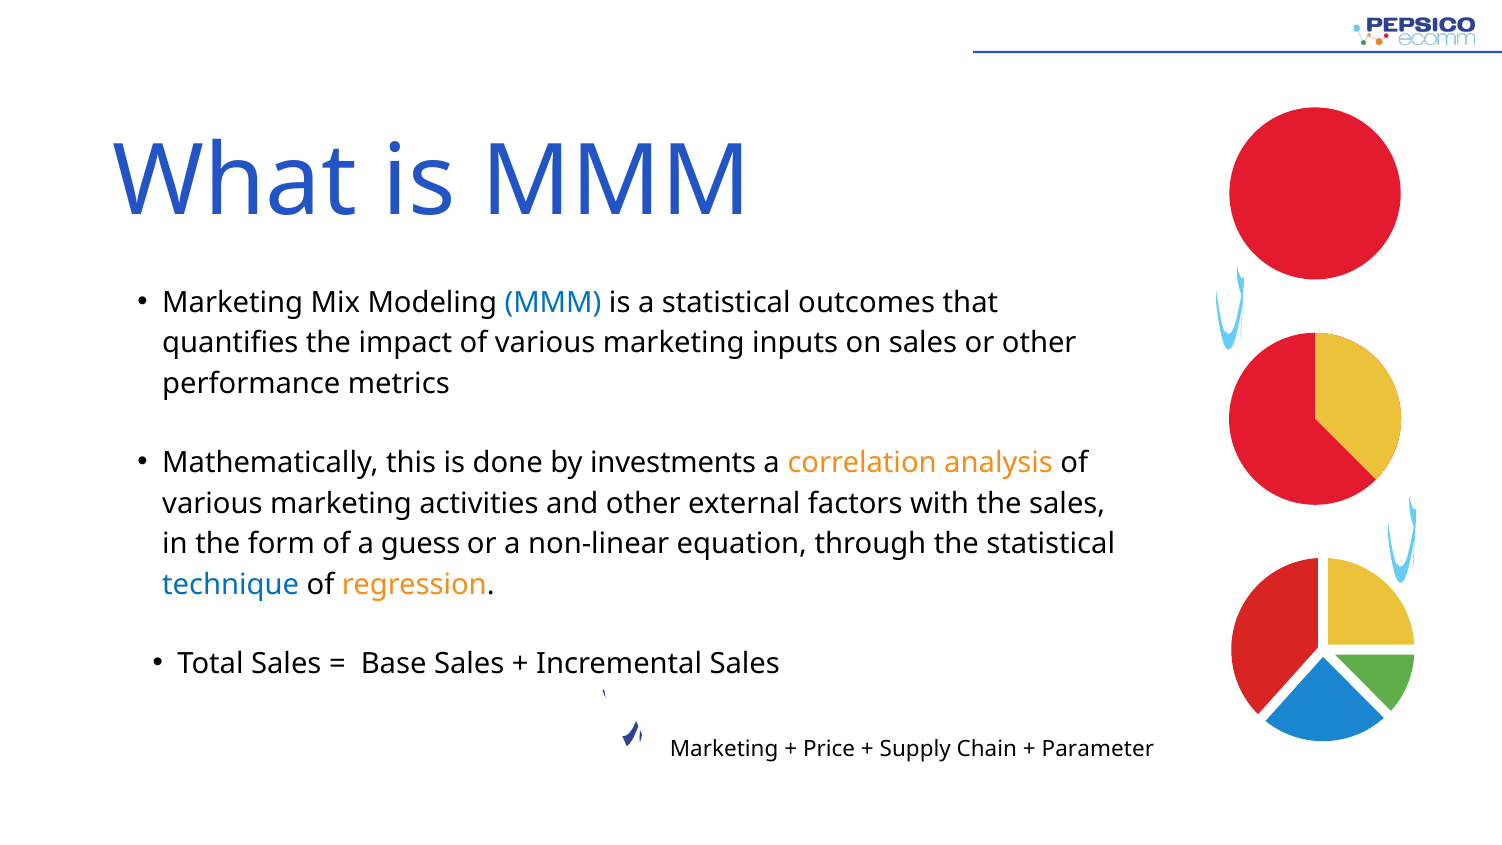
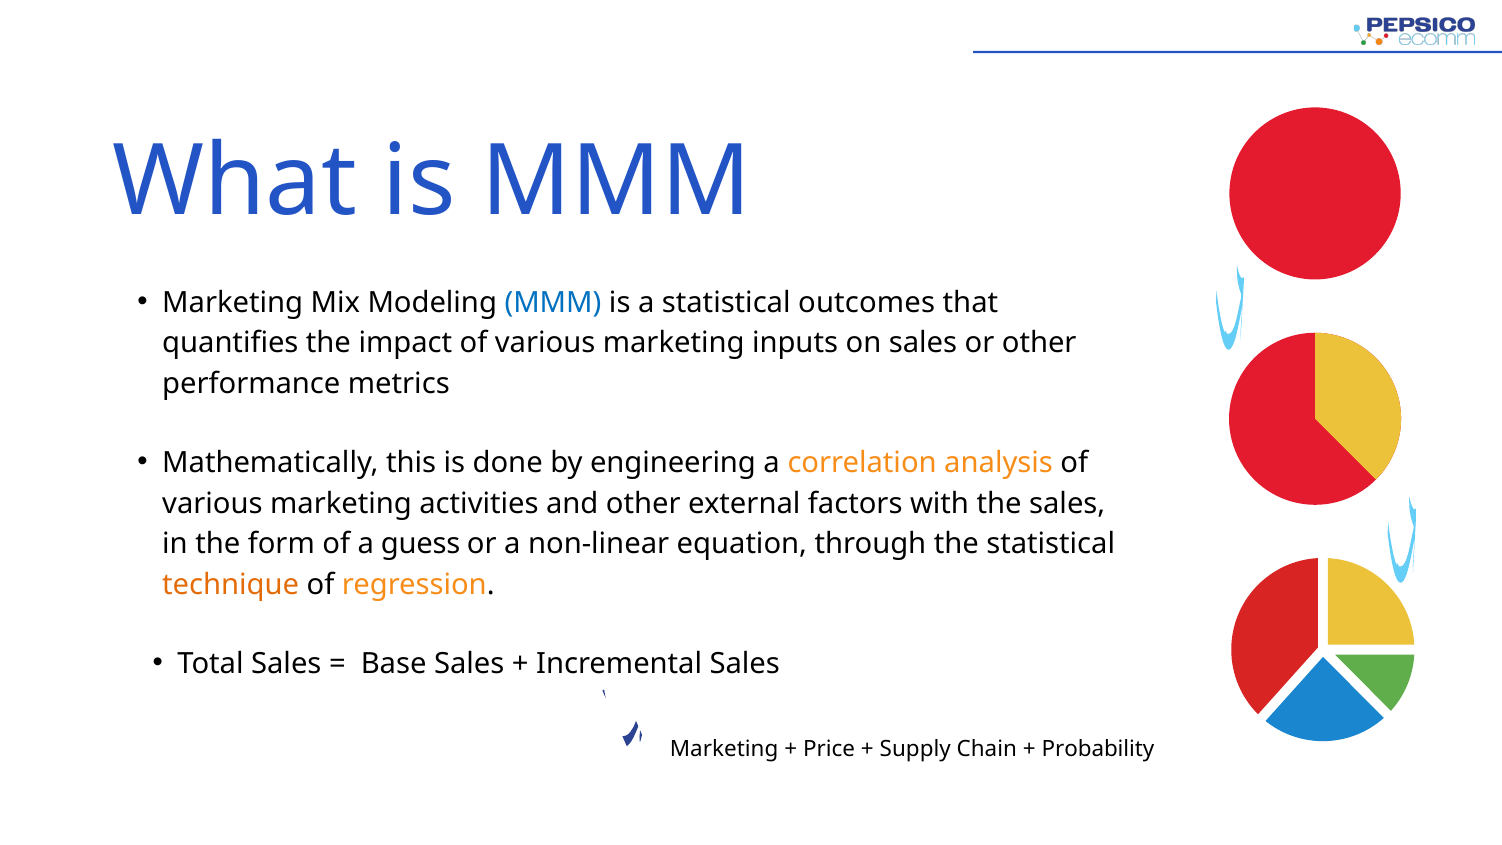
investments: investments -> engineering
technique colour: blue -> orange
Parameter: Parameter -> Probability
